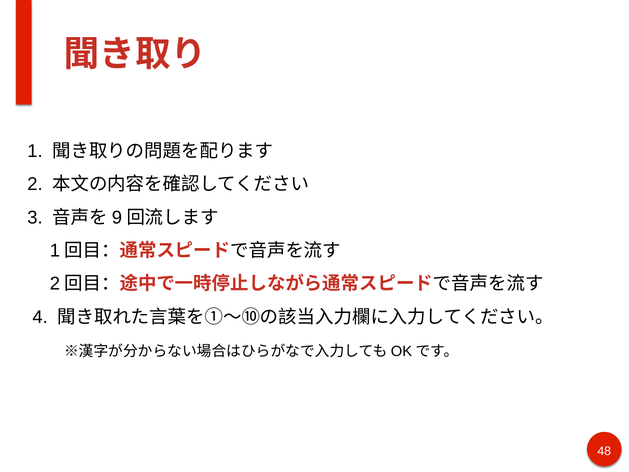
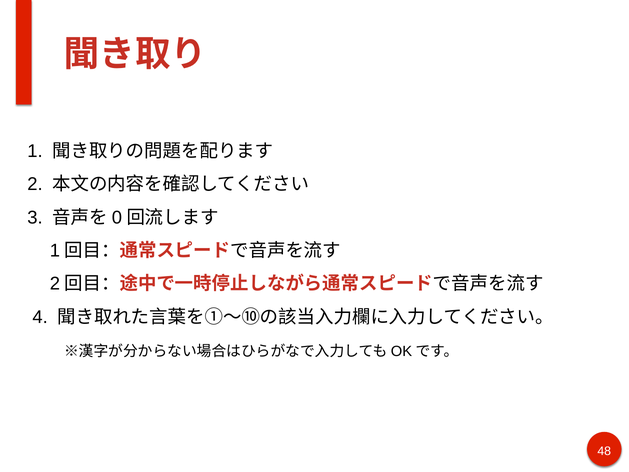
9: 9 -> 0
